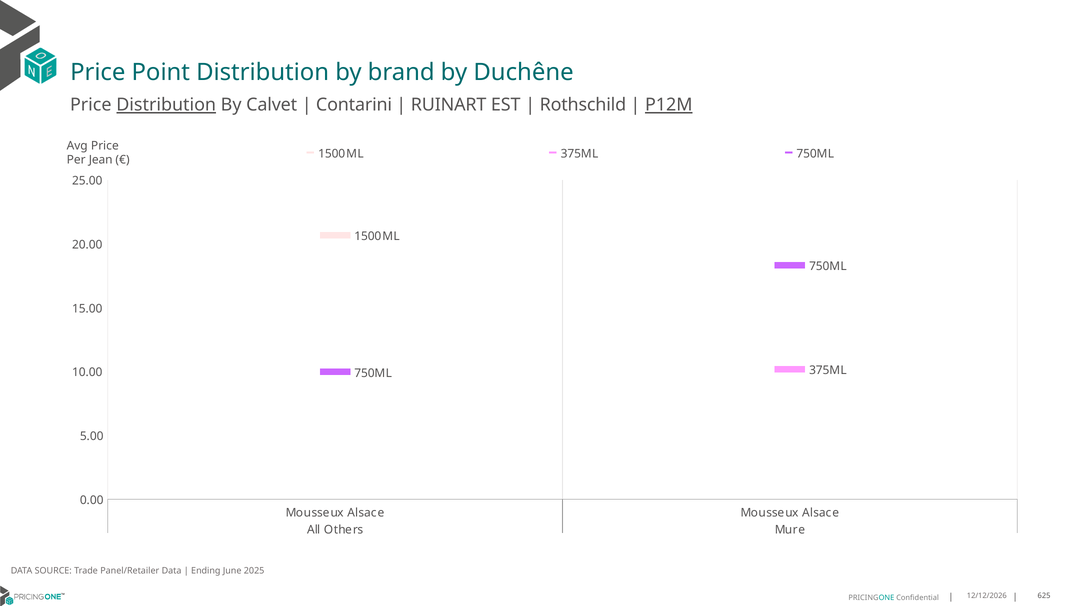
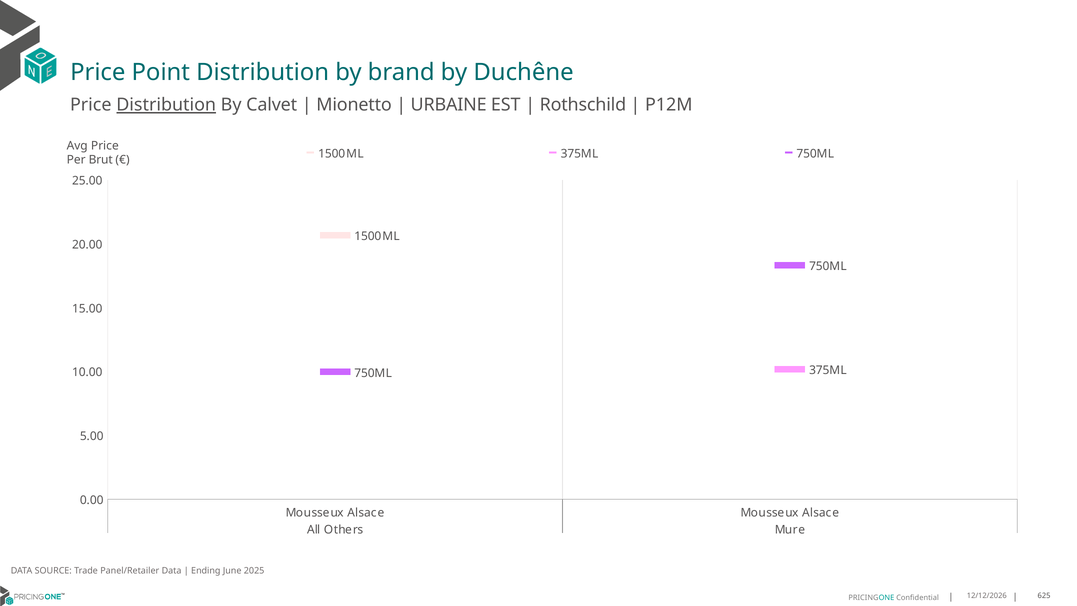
Contarini: Contarini -> Mionetto
RUINART: RUINART -> URBAINE
P12M underline: present -> none
Jean: Jean -> Brut
